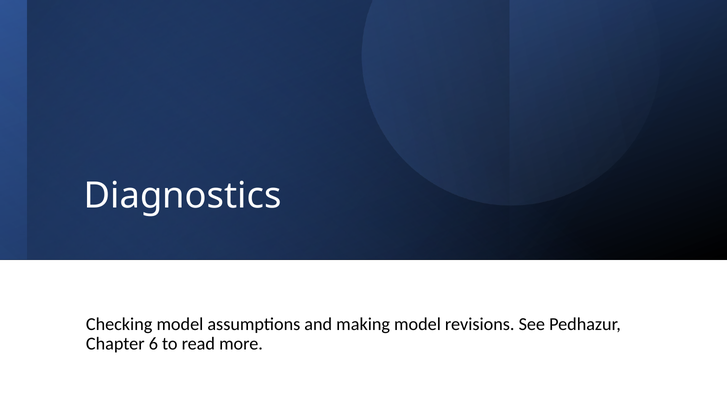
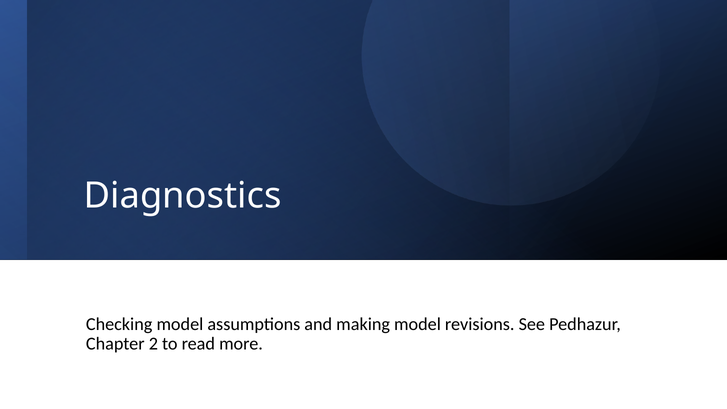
6: 6 -> 2
